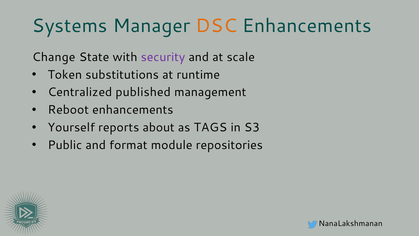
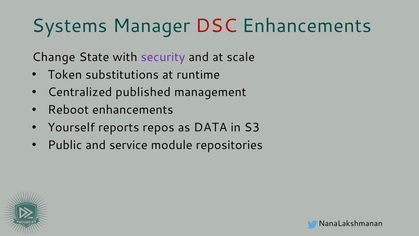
DSC colour: orange -> red
about: about -> repos
TAGS: TAGS -> DATA
format: format -> service
